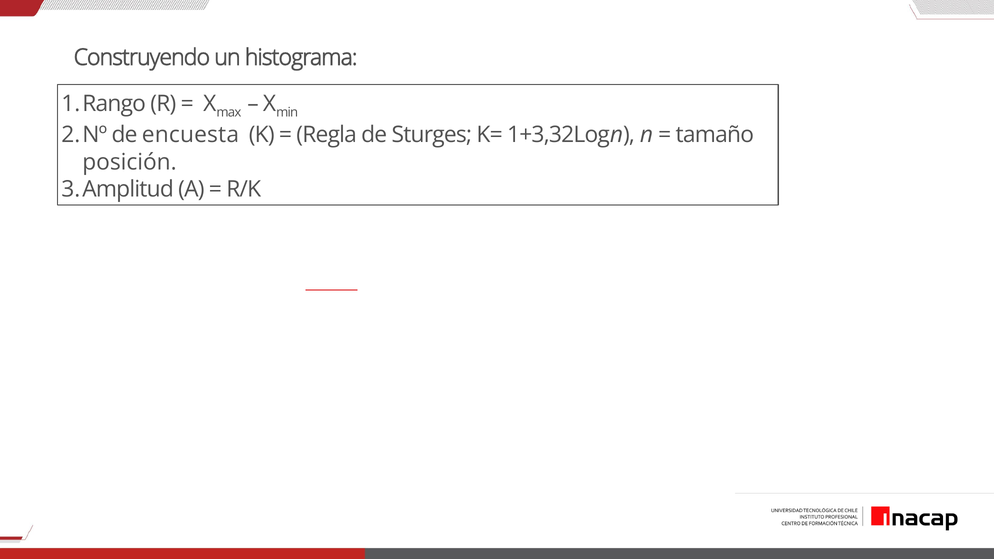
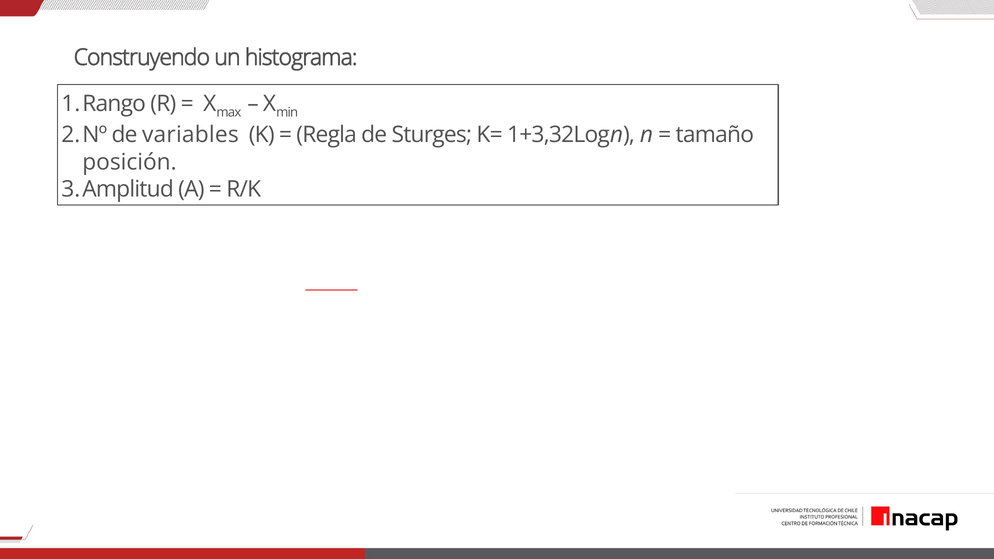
encuesta: encuesta -> variables
